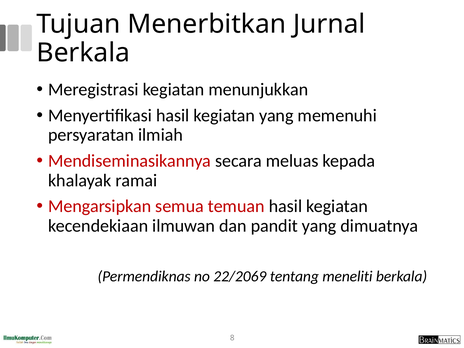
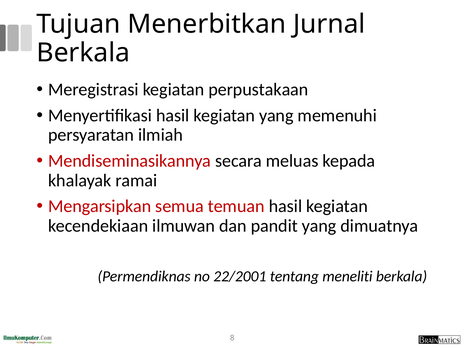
menunjukkan: menunjukkan -> perpustakaan
22/2069: 22/2069 -> 22/2001
